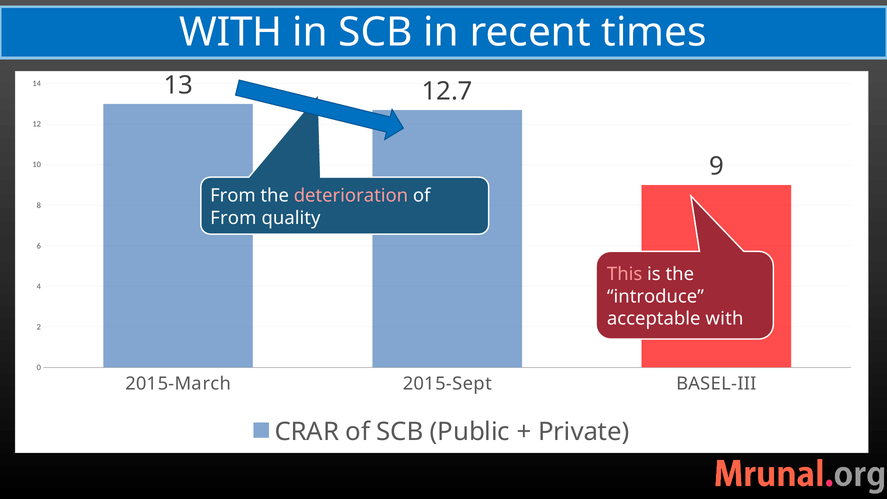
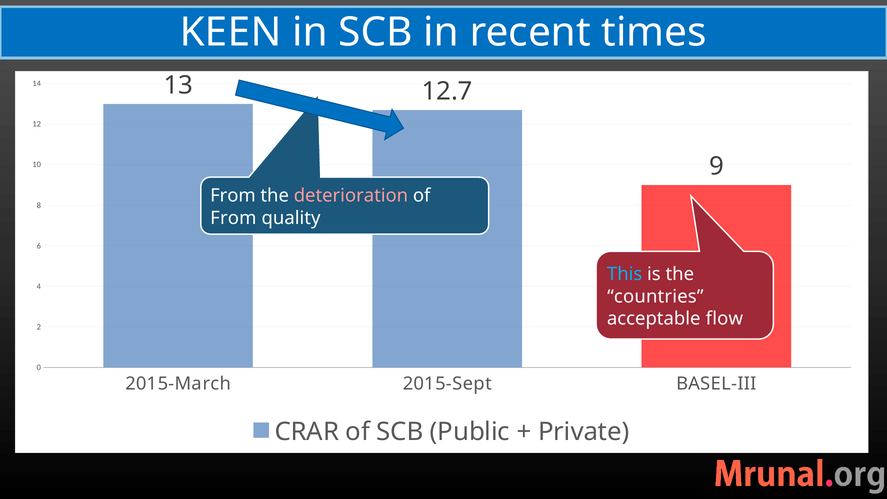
WITH at (231, 32): WITH -> KEEN
This colour: pink -> light blue
introduce: introduce -> countries
acceptable with: with -> flow
